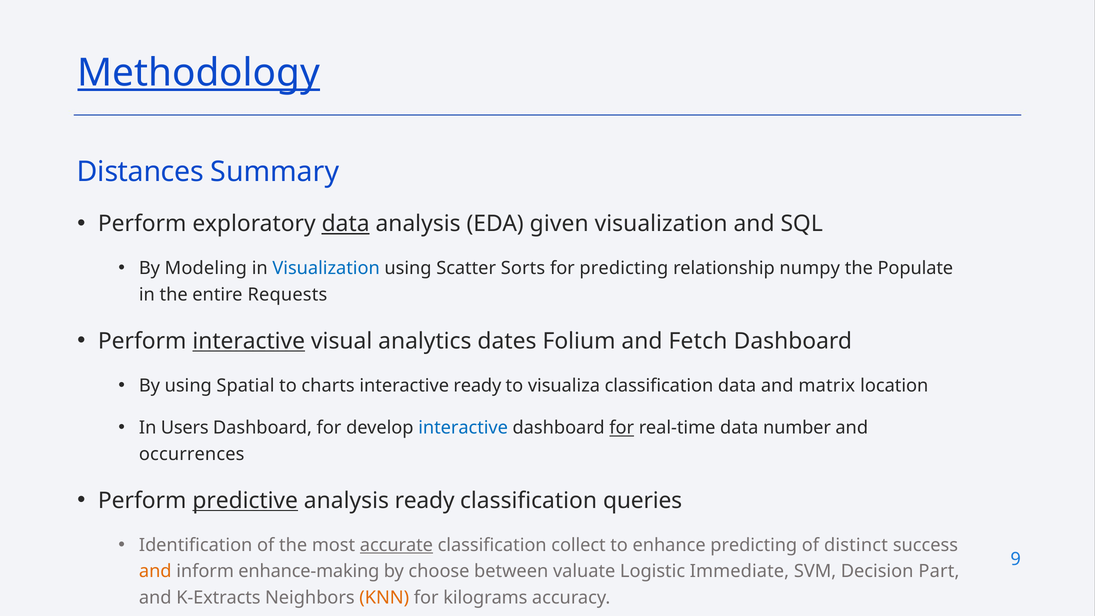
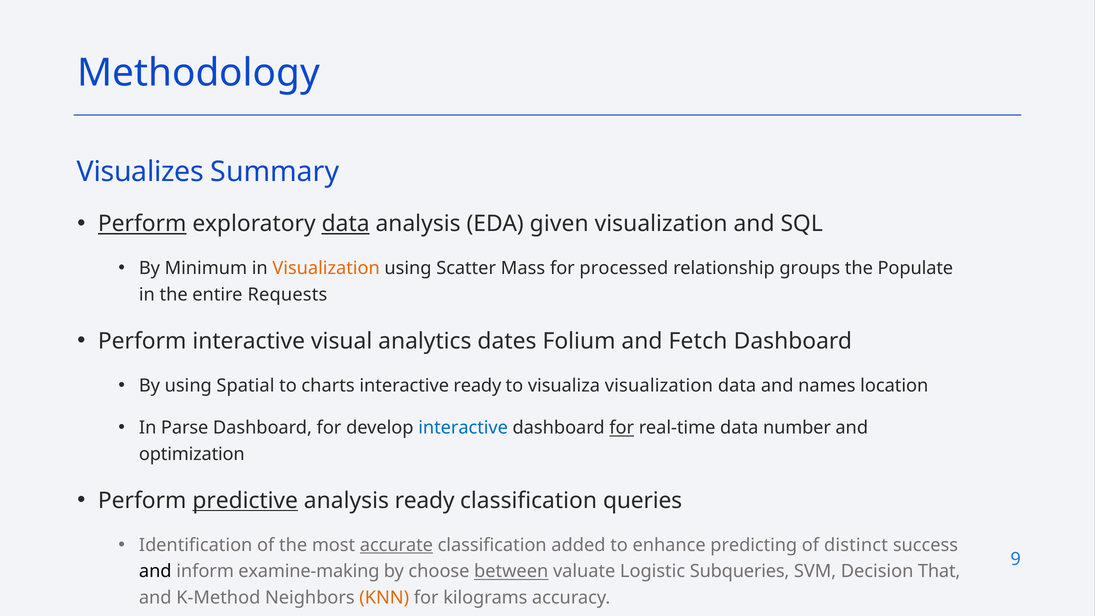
Methodology underline: present -> none
Distances: Distances -> Visualizes
Perform at (142, 224) underline: none -> present
Modeling: Modeling -> Minimum
Visualization at (326, 268) colour: blue -> orange
Sorts: Sorts -> Mass
for predicting: predicting -> processed
numpy: numpy -> groups
interactive at (249, 341) underline: present -> none
visualiza classification: classification -> visualization
matrix: matrix -> names
Users: Users -> Parse
occurrences: occurrences -> optimization
collect: collect -> added
and at (155, 571) colour: orange -> black
enhance-making: enhance-making -> examine-making
between underline: none -> present
Immediate: Immediate -> Subqueries
Part: Part -> That
K-Extracts: K-Extracts -> K-Method
